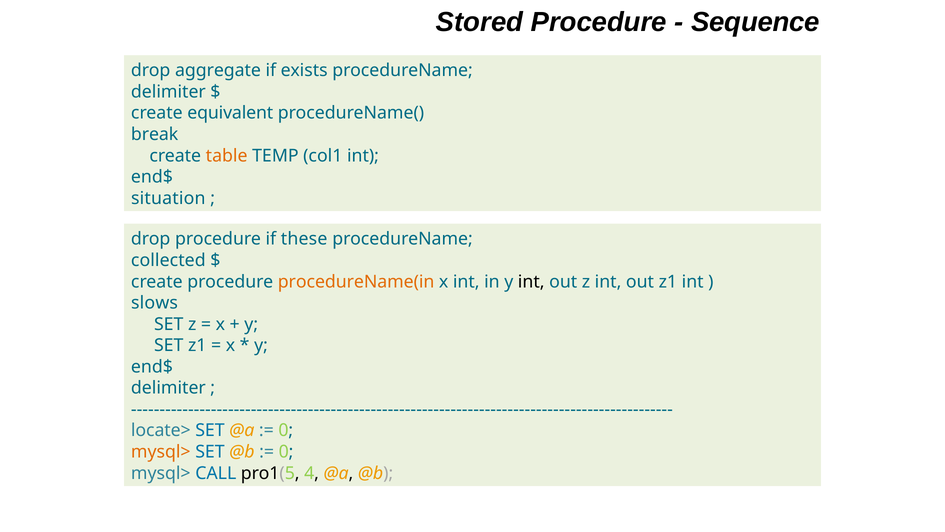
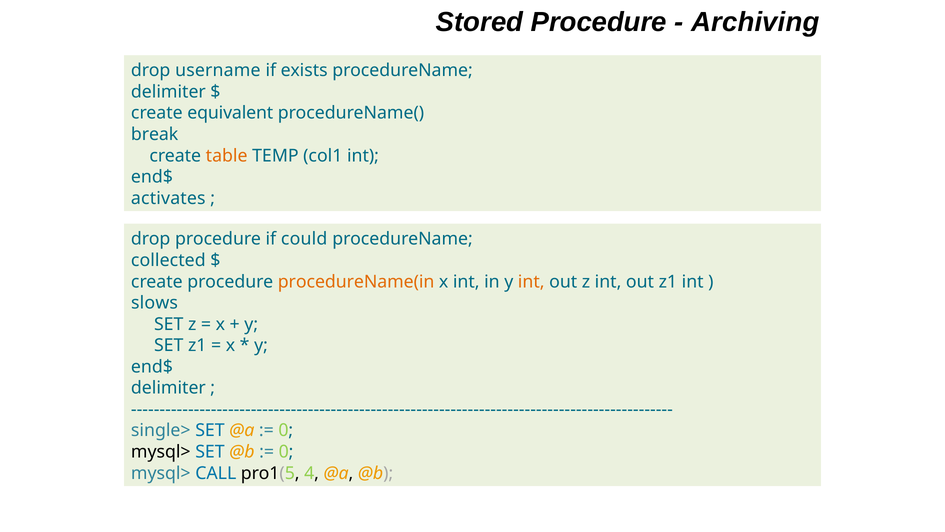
Sequence: Sequence -> Archiving
aggregate: aggregate -> username
situation: situation -> activates
these: these -> could
int at (531, 281) colour: black -> orange
locate>: locate> -> single>
mysql> at (161, 452) colour: orange -> black
